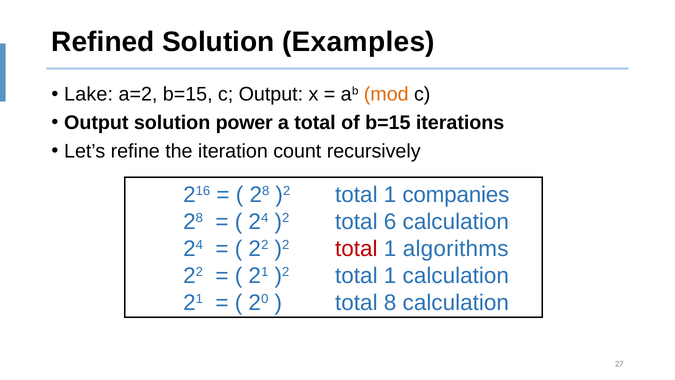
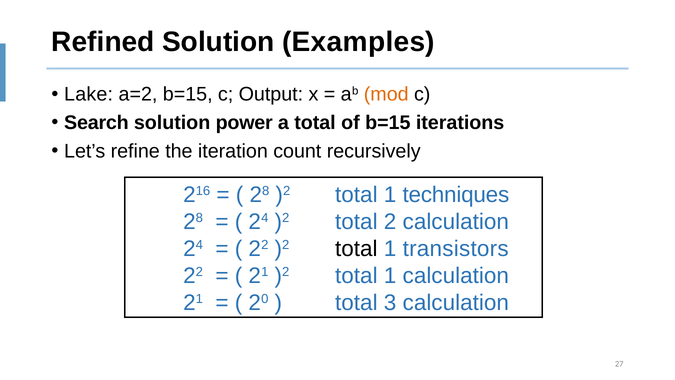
Output at (96, 123): Output -> Search
companies: companies -> techniques
6: 6 -> 2
total at (356, 249) colour: red -> black
algorithms: algorithms -> transistors
8: 8 -> 3
